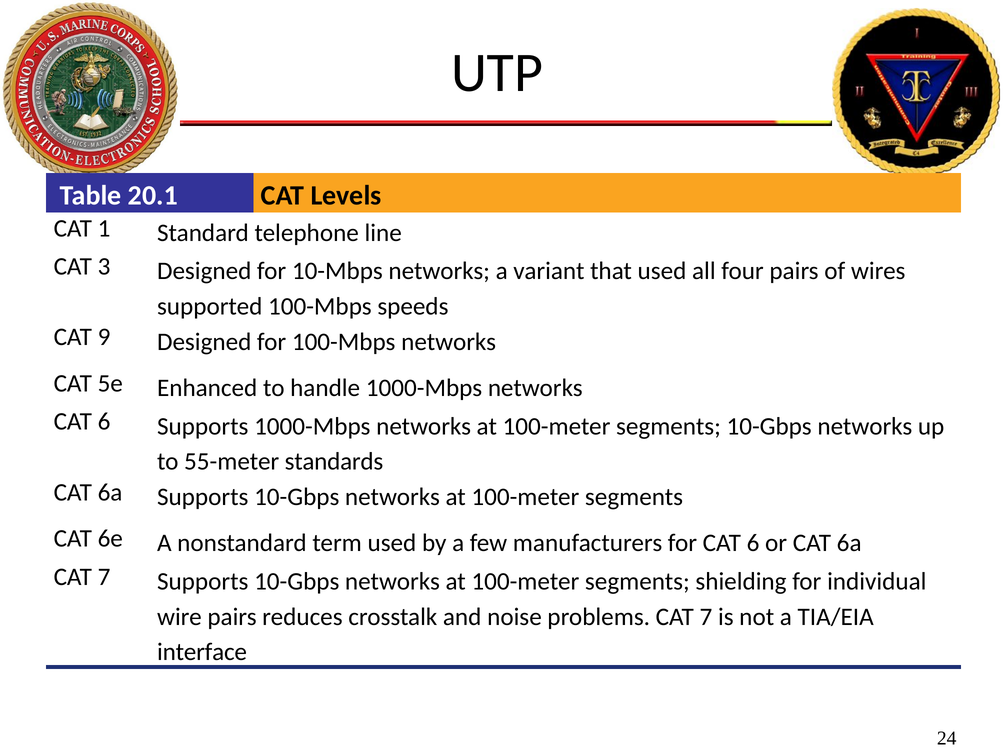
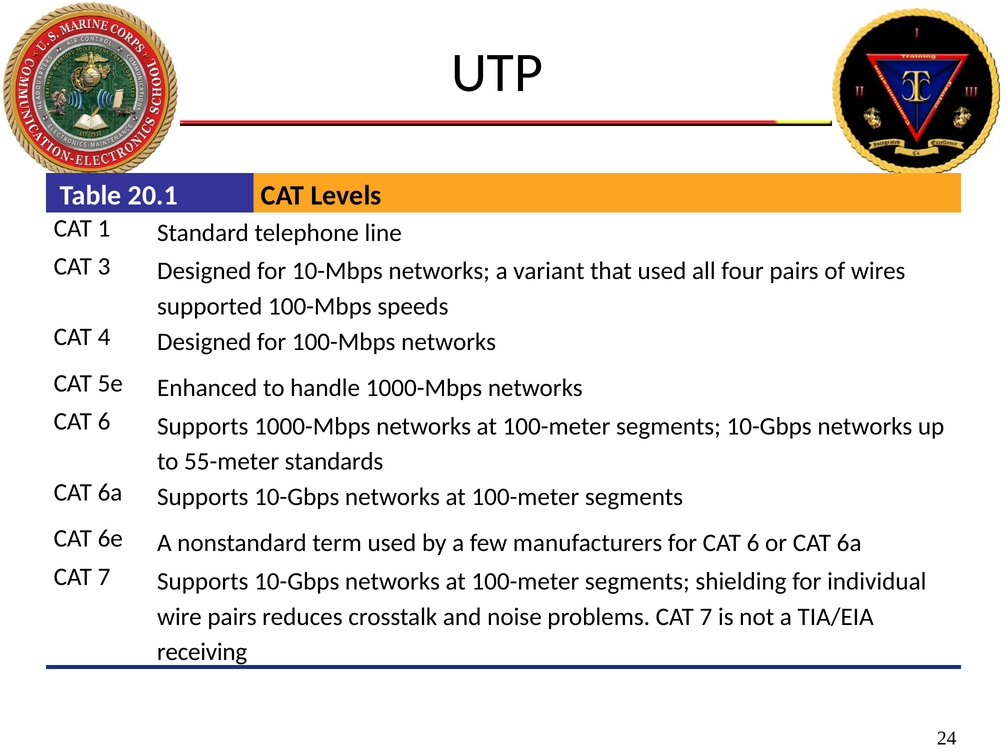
9: 9 -> 4
interface: interface -> receiving
